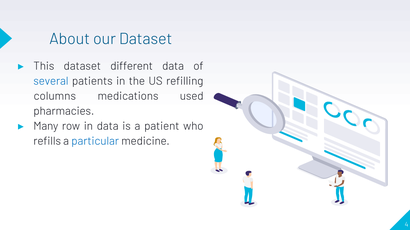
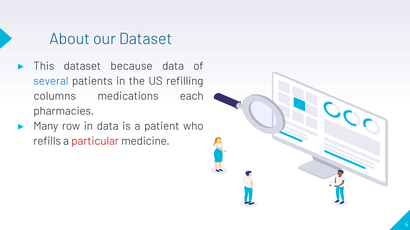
different: different -> because
used: used -> each
particular colour: blue -> red
